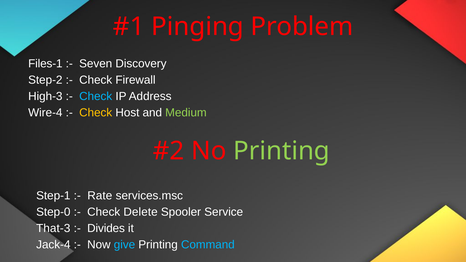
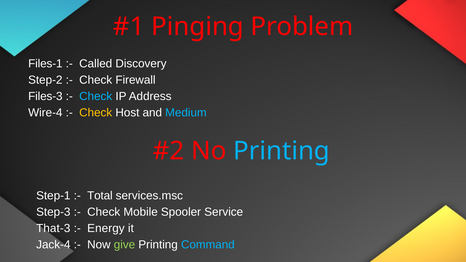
Seven: Seven -> Called
High-3: High-3 -> Files-3
Medium colour: light green -> light blue
Printing at (281, 151) colour: light green -> light blue
Rate: Rate -> Total
Step-0: Step-0 -> Step-3
Delete: Delete -> Mobile
Divides: Divides -> Energy
give colour: light blue -> light green
